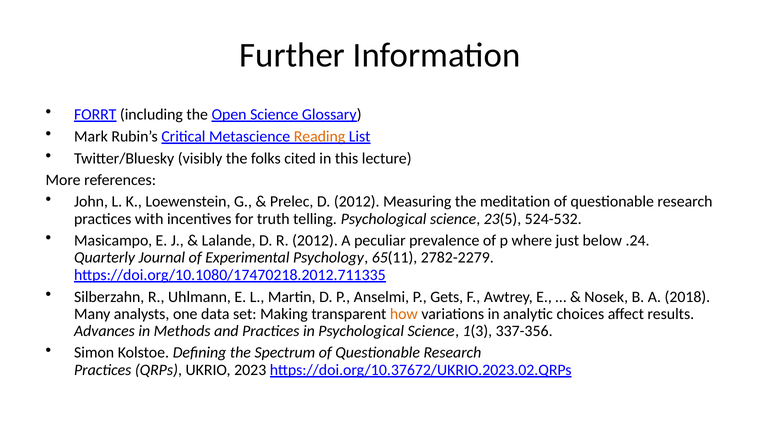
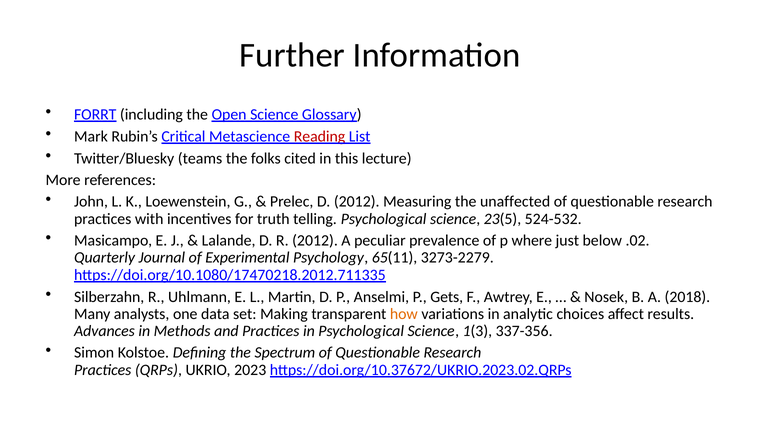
Reading colour: orange -> red
visibly: visibly -> teams
meditation: meditation -> unaffected
.24: .24 -> .02
2782-2279: 2782-2279 -> 3273-2279
